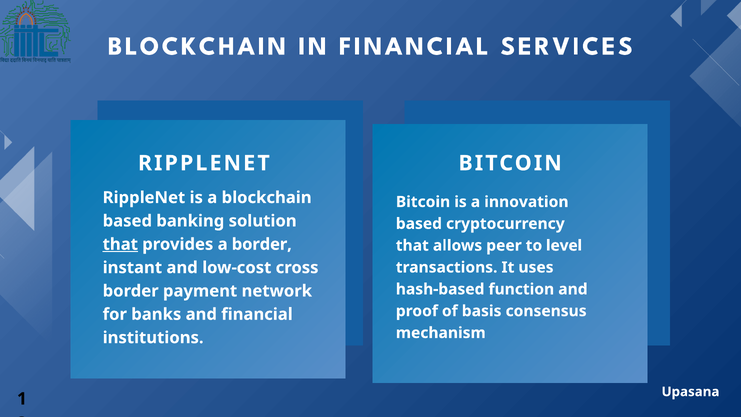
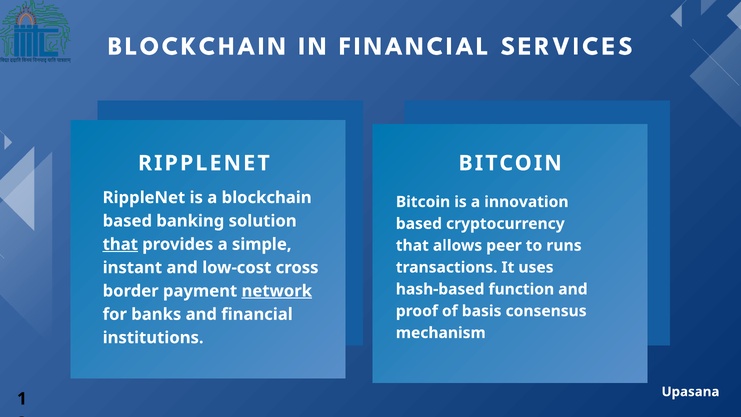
a border: border -> simple
level: level -> runs
network underline: none -> present
